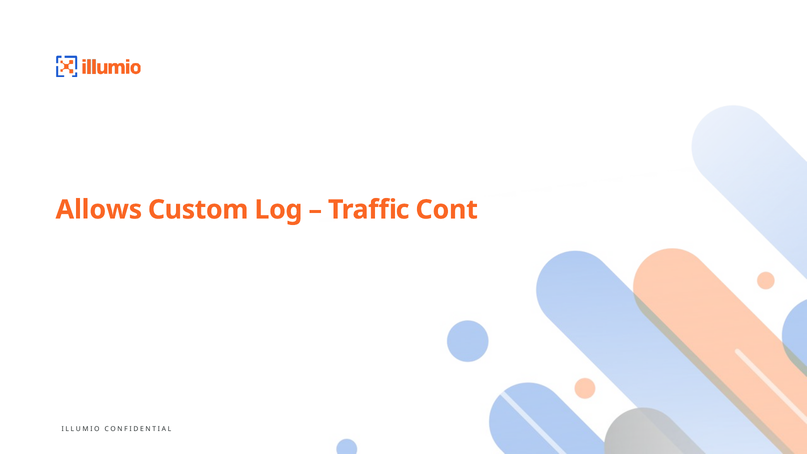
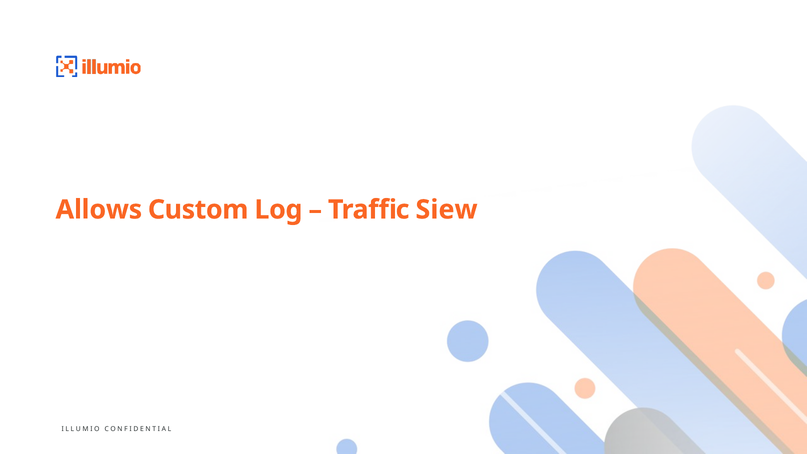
Cont: Cont -> Siew
